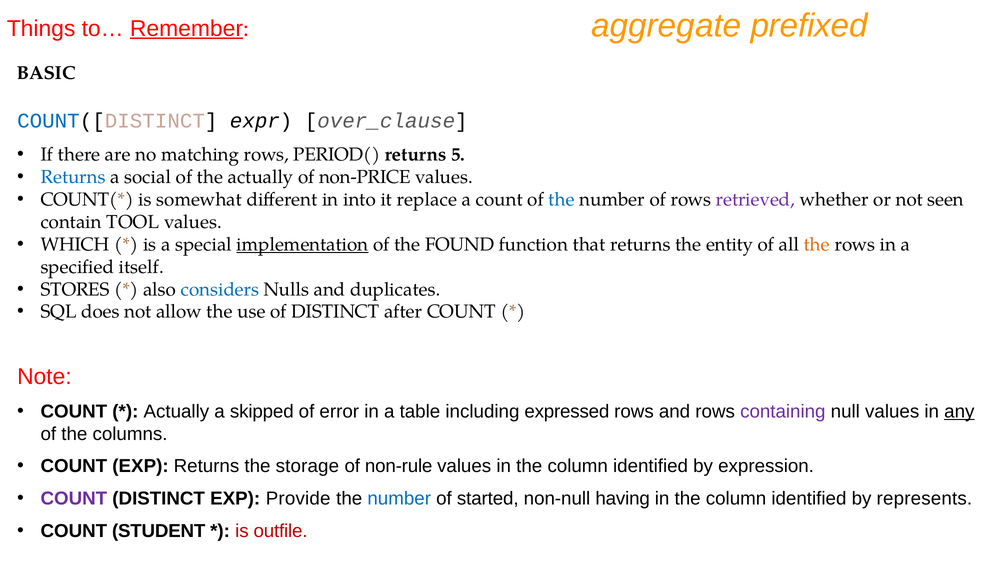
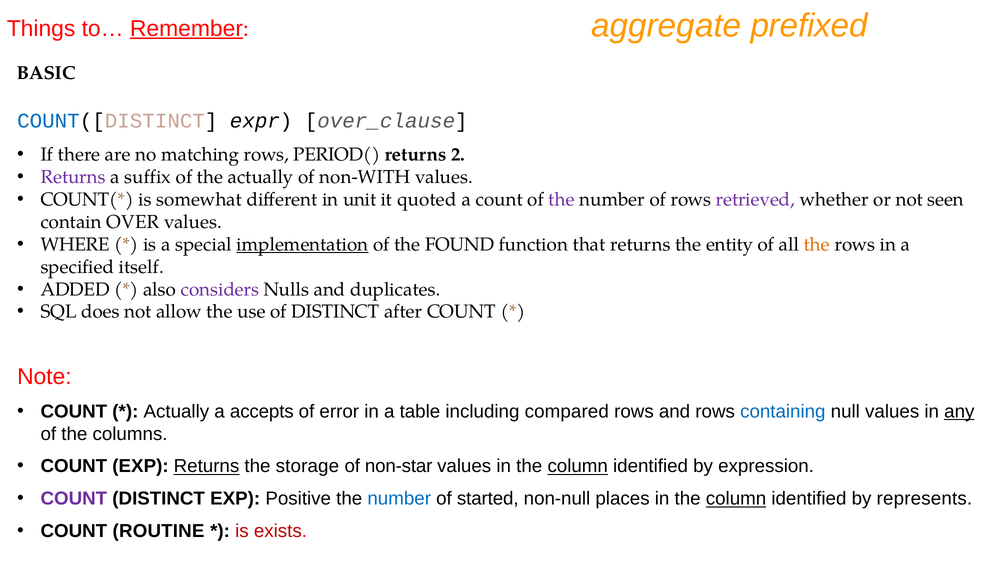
5: 5 -> 2
Returns at (73, 177) colour: blue -> purple
social: social -> suffix
non-PRICE: non-PRICE -> non-WITH
into: into -> unit
replace: replace -> quoted
the at (562, 200) colour: blue -> purple
TOOL: TOOL -> OVER
WHICH: WHICH -> WHERE
STORES: STORES -> ADDED
considers colour: blue -> purple
skipped: skipped -> accepts
expressed: expressed -> compared
containing colour: purple -> blue
Returns at (206, 467) underline: none -> present
non-rule: non-rule -> non-star
column at (578, 467) underline: none -> present
Provide: Provide -> Positive
having: having -> places
column at (736, 499) underline: none -> present
STUDENT: STUDENT -> ROUTINE
outfile: outfile -> exists
